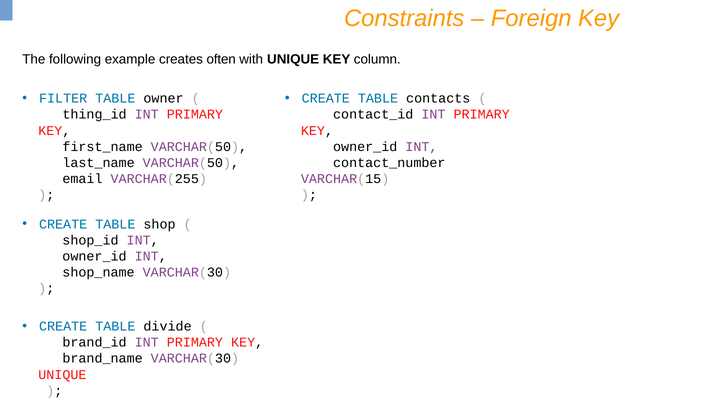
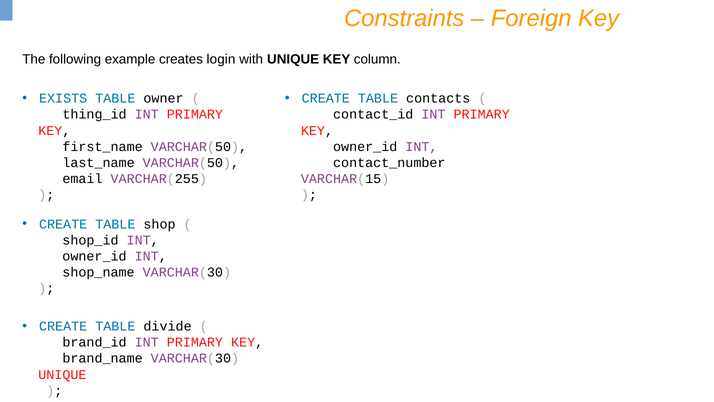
often: often -> login
FILTER: FILTER -> EXISTS
